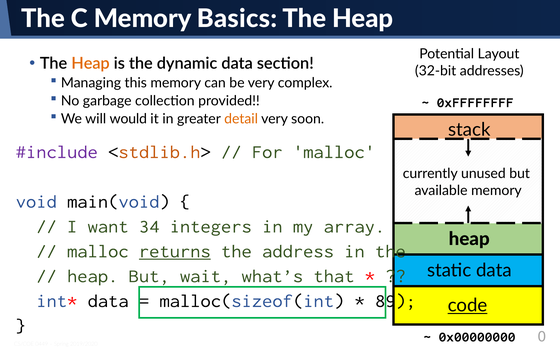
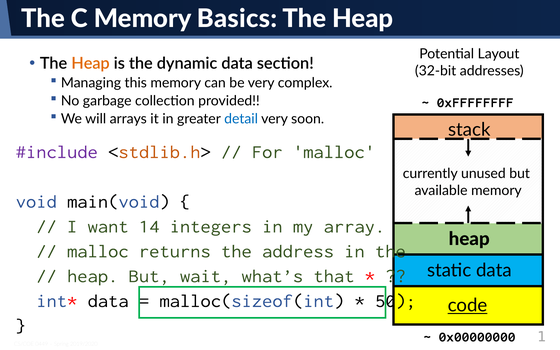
would: would -> arrays
detail colour: orange -> blue
34: 34 -> 14
returns underline: present -> none
89: 89 -> 50
0: 0 -> 1
